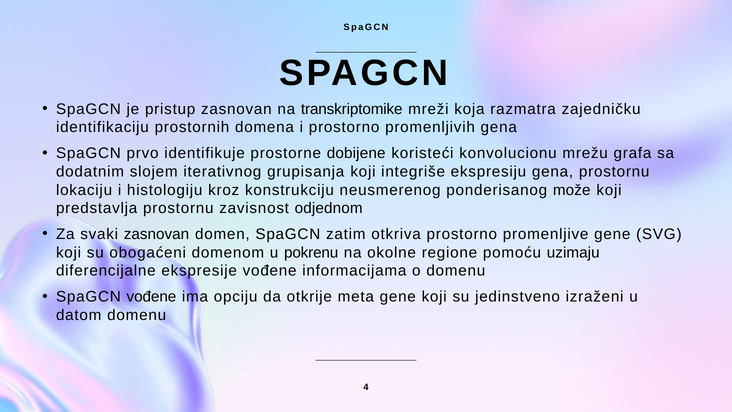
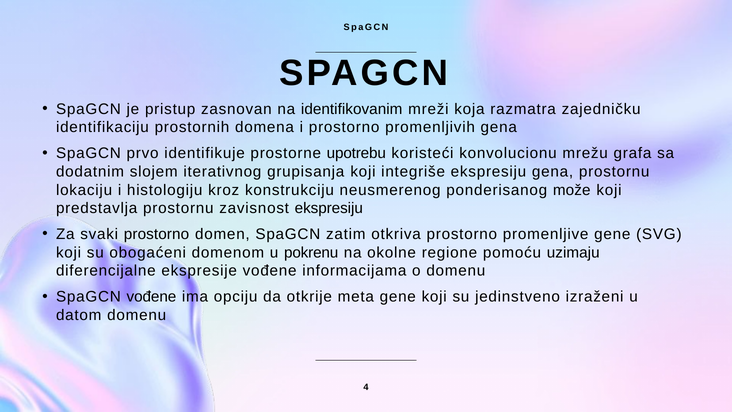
transkriptomike: transkriptomike -> identifikovanim
dobijene: dobijene -> upotrebu
zavisnost odjednom: odjednom -> ekspresiju
svaki zasnovan: zasnovan -> prostorno
